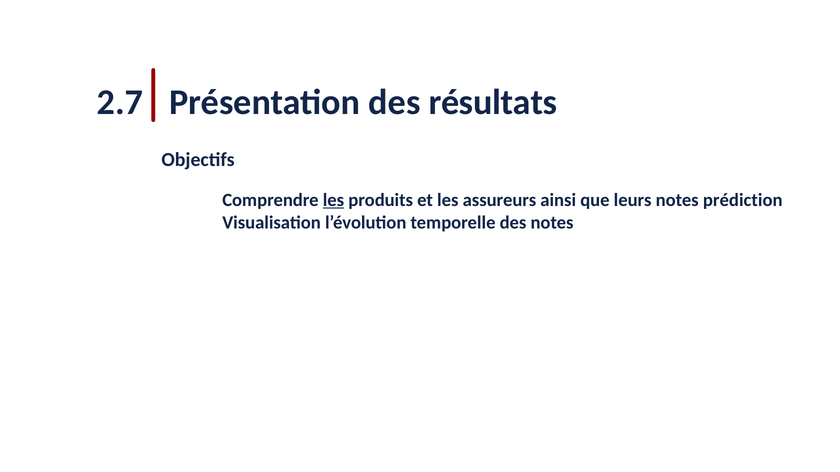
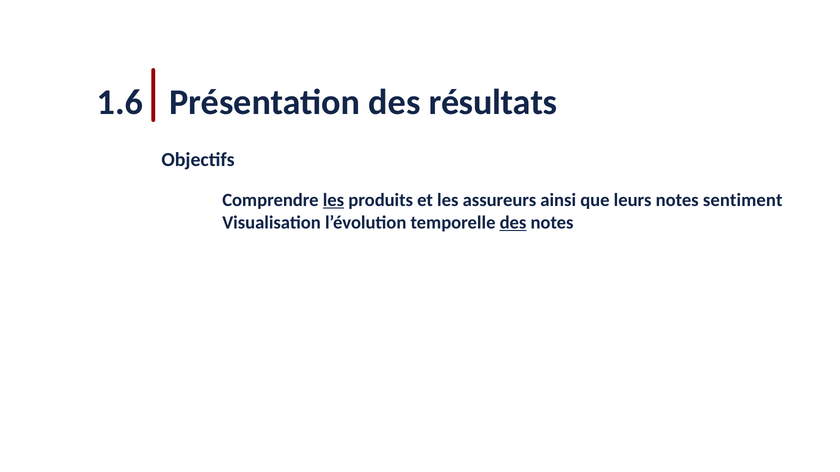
2.7: 2.7 -> 1.6
prédiction: prédiction -> sentiment
des at (513, 223) underline: none -> present
